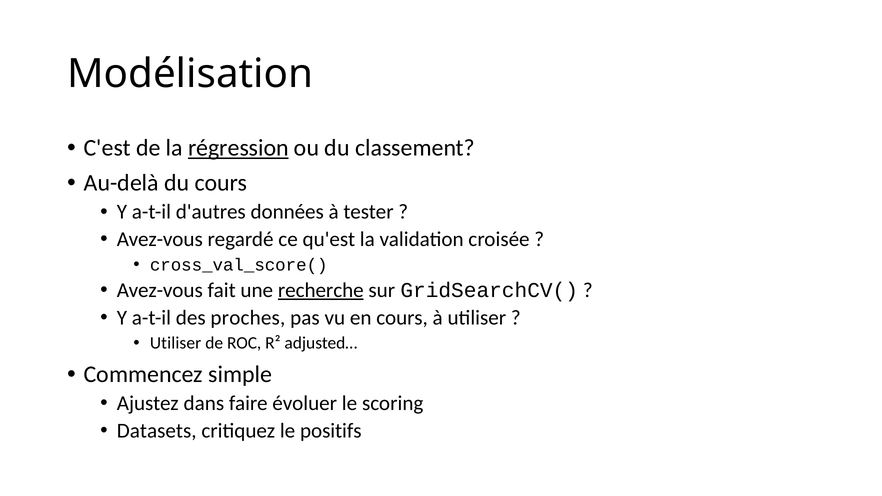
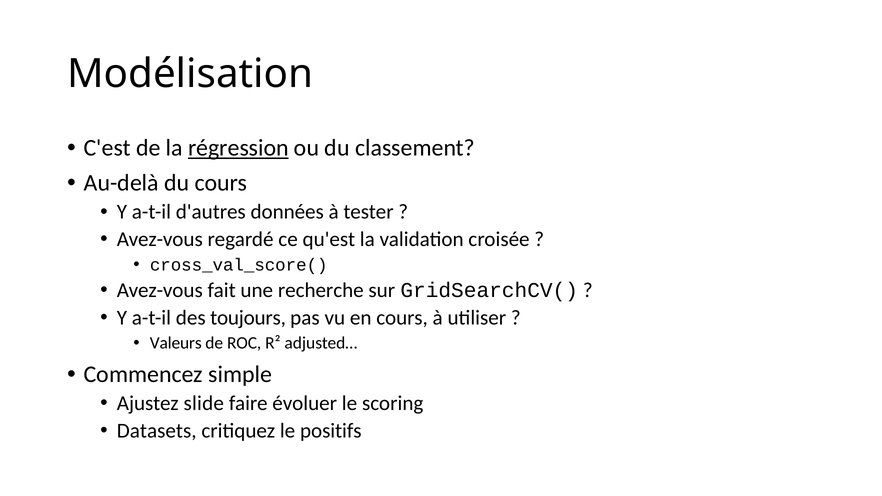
recherche underline: present -> none
proches: proches -> toujours
Utiliser at (176, 343): Utiliser -> Valeurs
dans: dans -> slide
